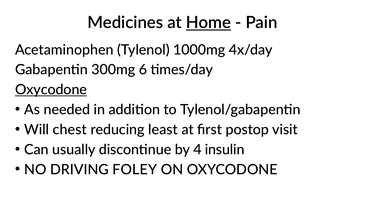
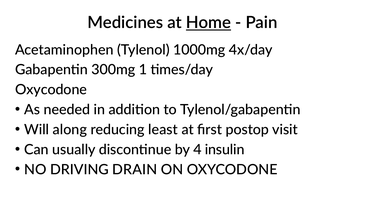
6: 6 -> 1
Oxycodone at (51, 90) underline: present -> none
chest: chest -> along
FOLEY: FOLEY -> DRAIN
